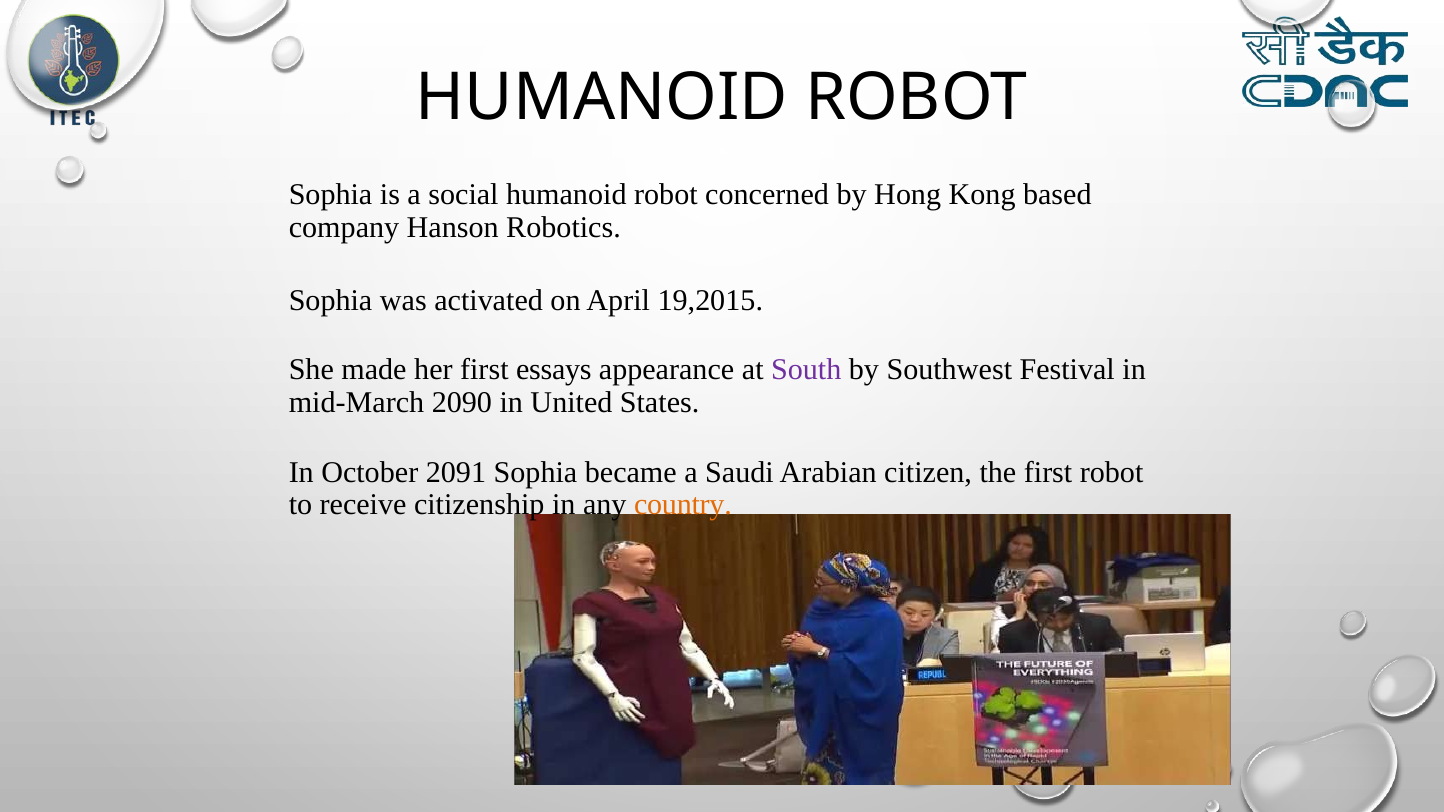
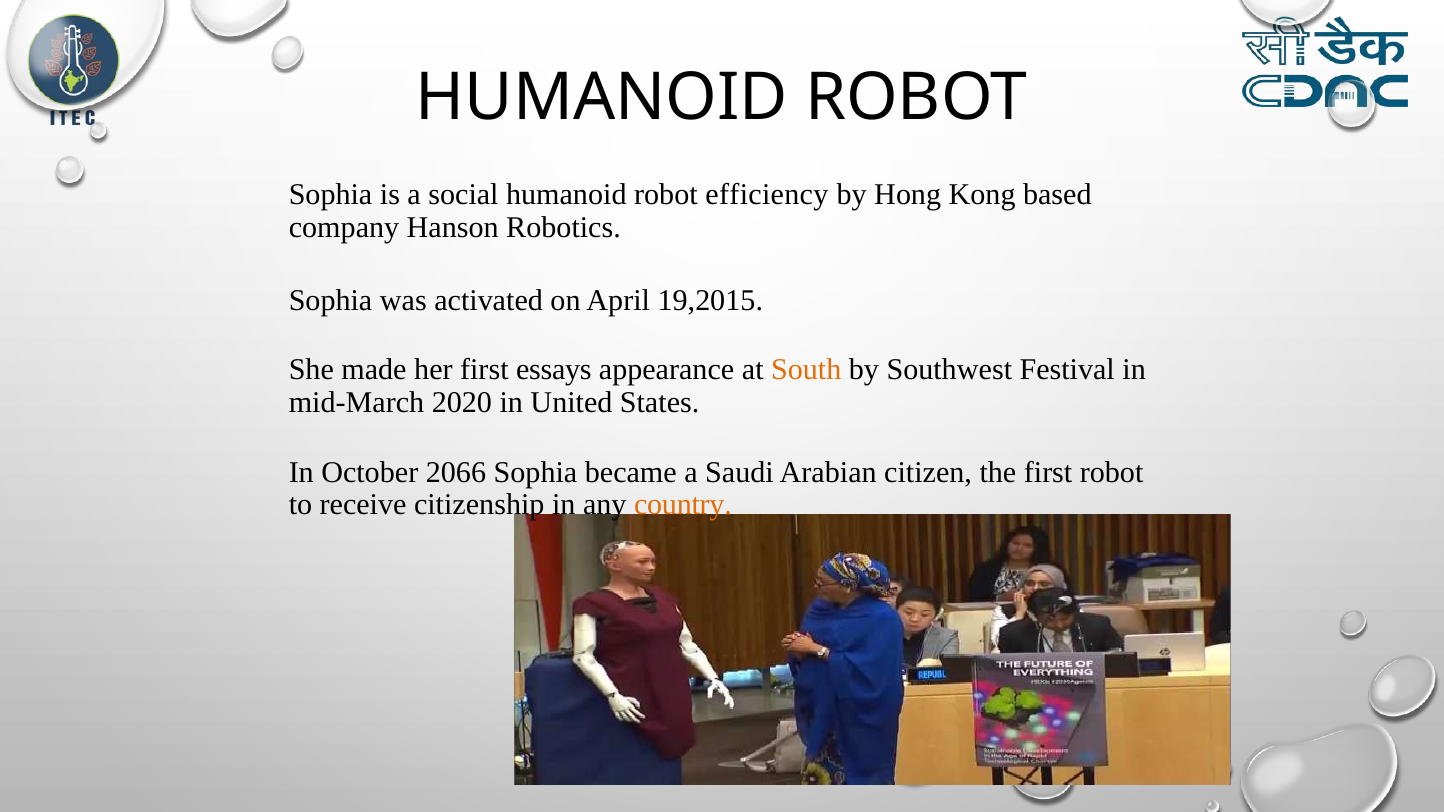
concerned: concerned -> efficiency
South colour: purple -> orange
2090: 2090 -> 2020
2091: 2091 -> 2066
